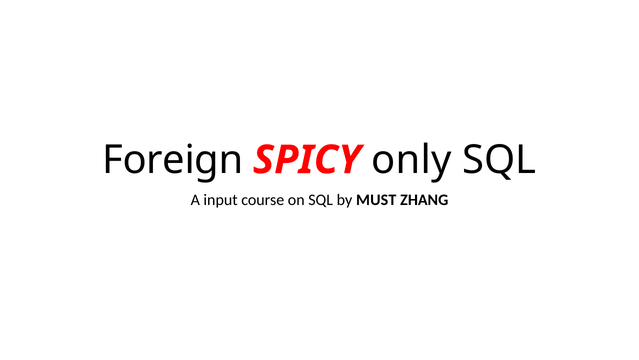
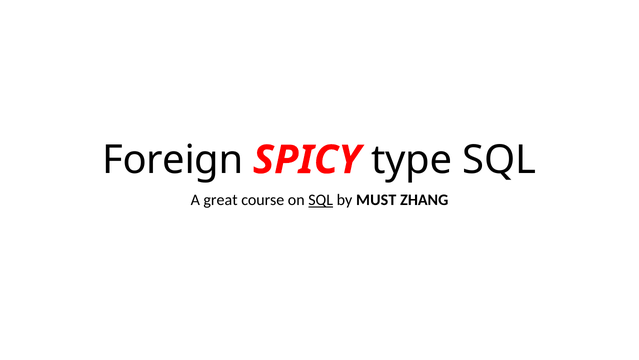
only: only -> type
input: input -> great
SQL at (321, 200) underline: none -> present
